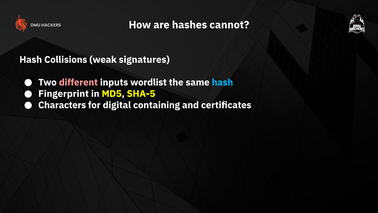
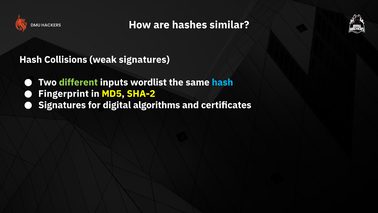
cannot: cannot -> similar
different colour: pink -> light green
SHA-5: SHA-5 -> SHA-2
Characters at (62, 105): Characters -> Signatures
containing: containing -> algorithms
